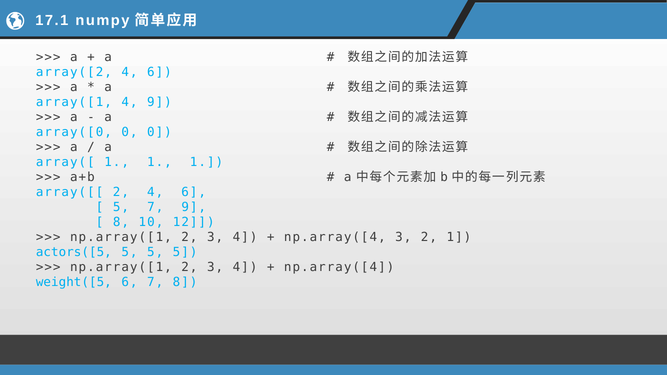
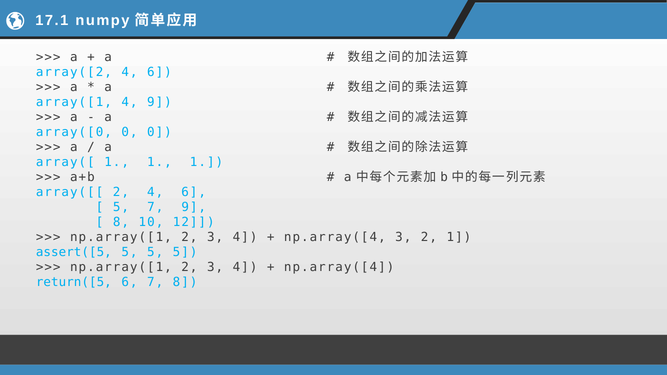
actors([5: actors([5 -> assert([5
weight([5: weight([5 -> return([5
